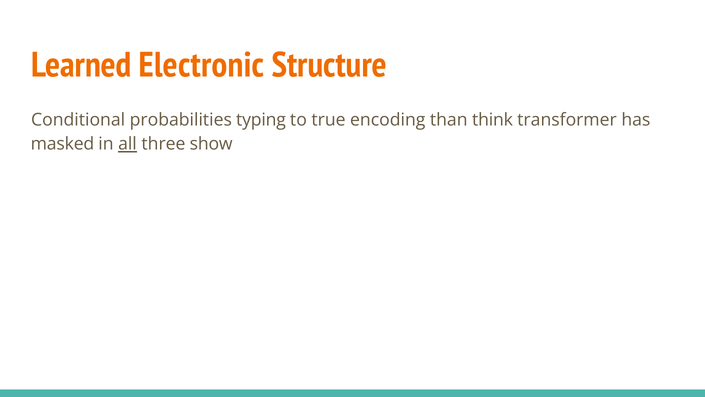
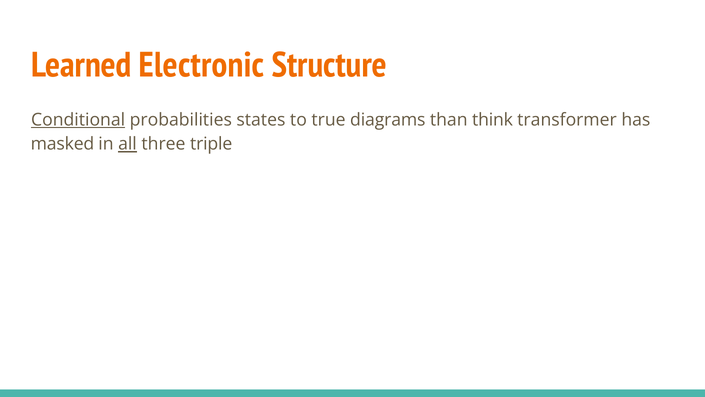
Conditional underline: none -> present
typing: typing -> states
encoding: encoding -> diagrams
show: show -> triple
